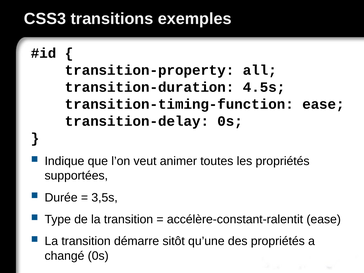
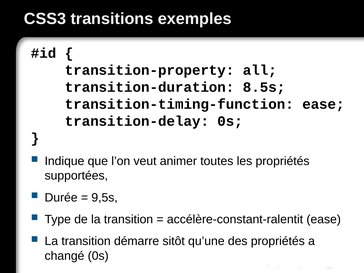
4.5s: 4.5s -> 8.5s
3,5s: 3,5s -> 9,5s
